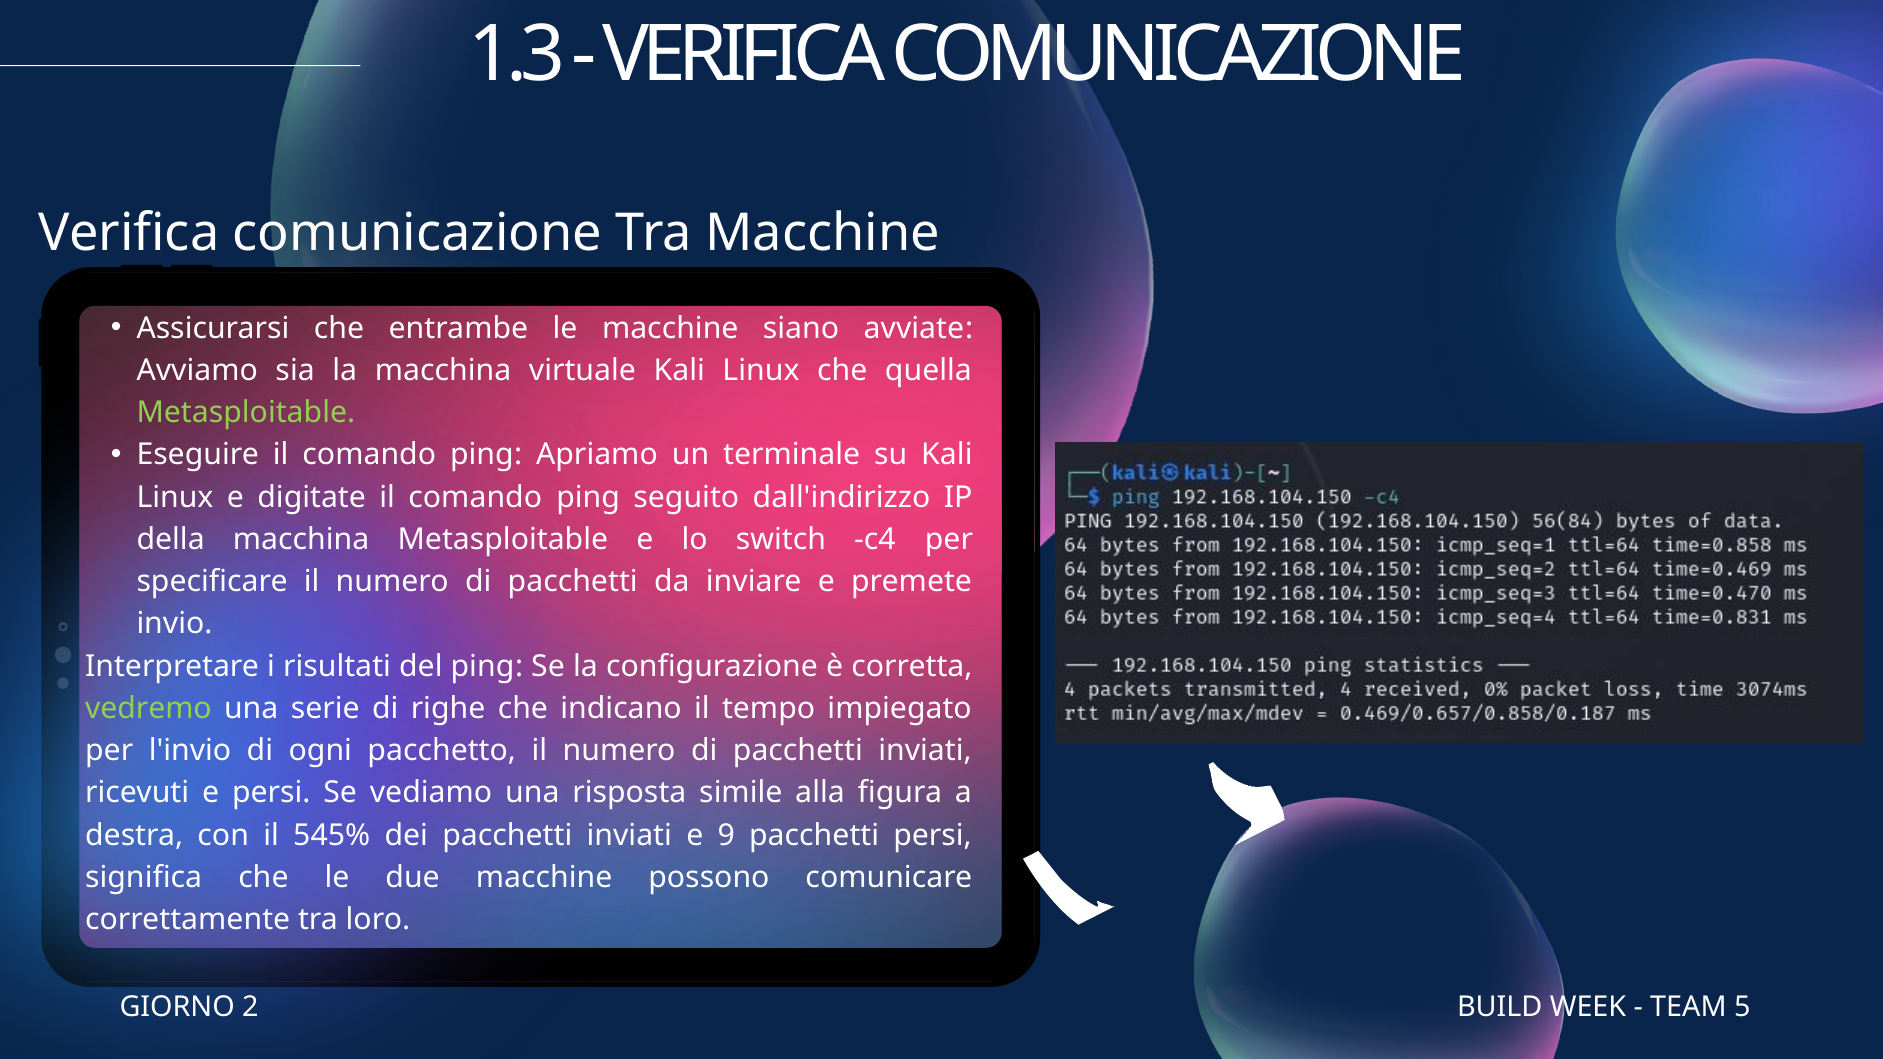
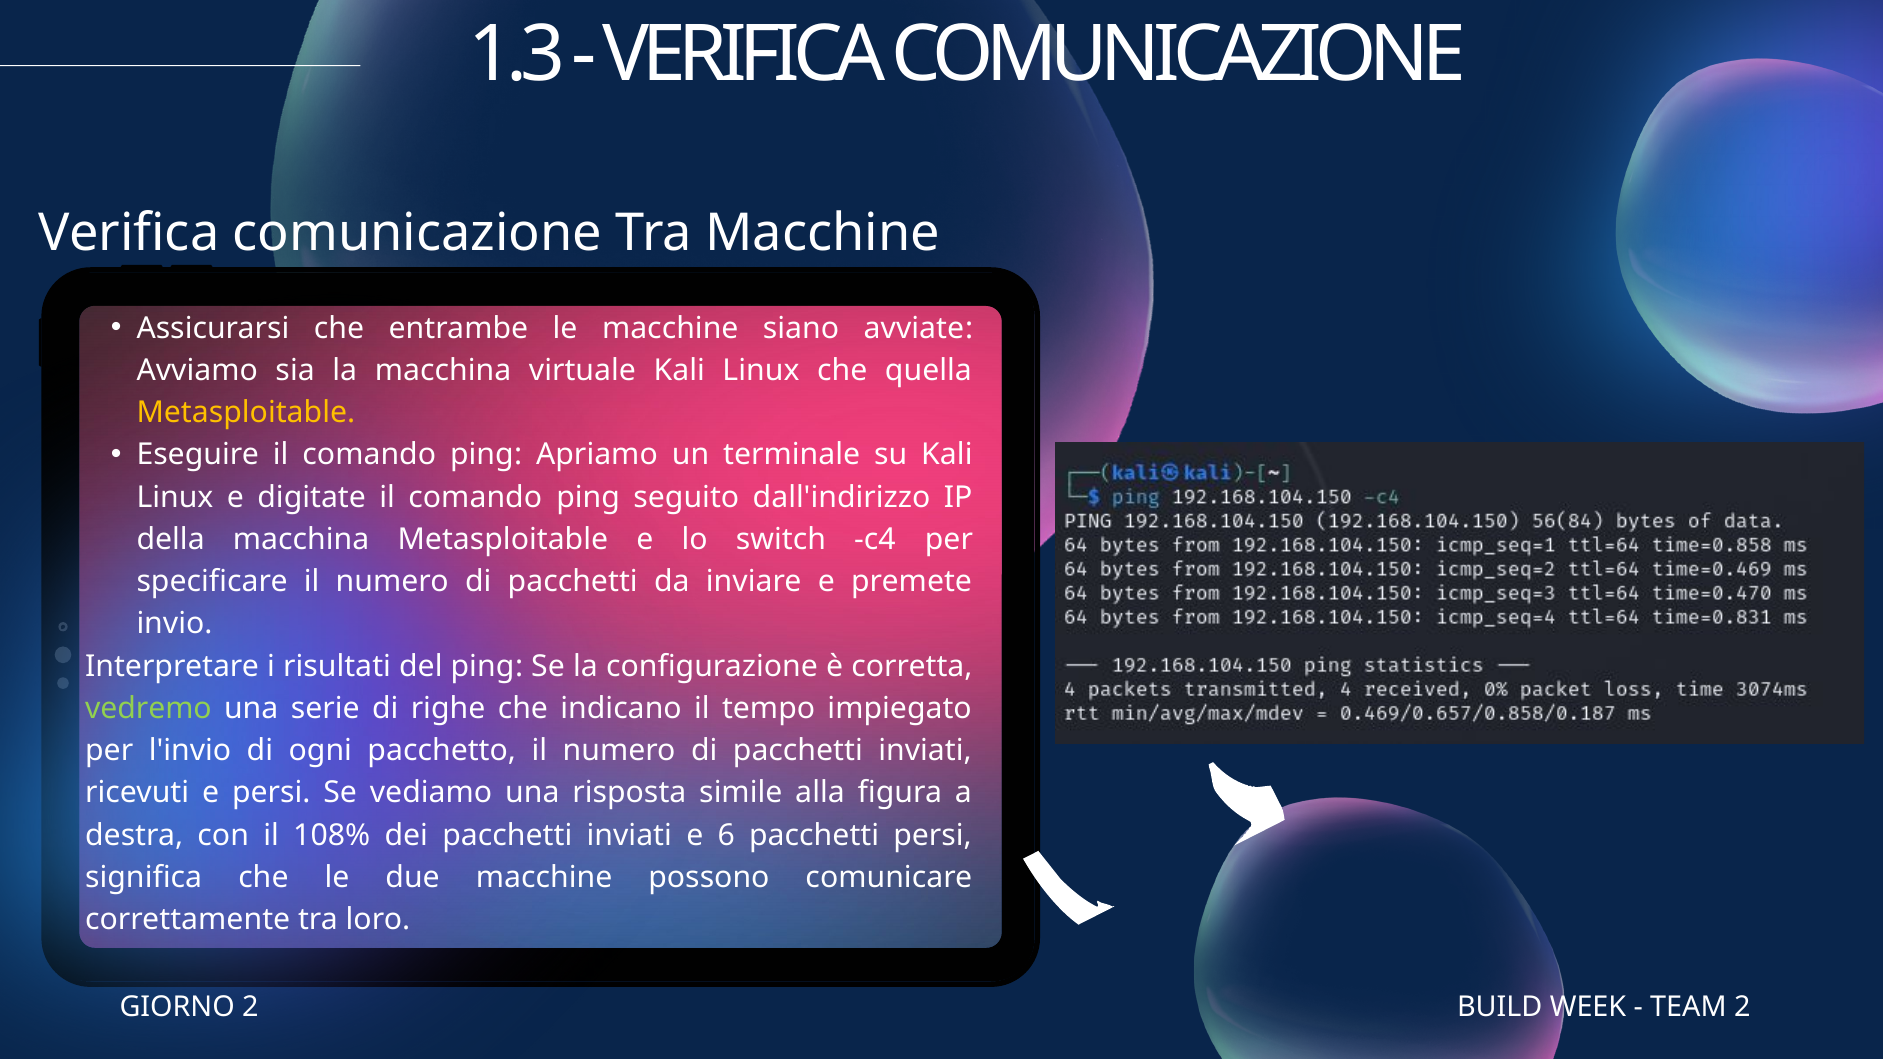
Metasploitable at (246, 413) colour: light green -> yellow
545%: 545% -> 108%
9: 9 -> 6
TEAM 5: 5 -> 2
